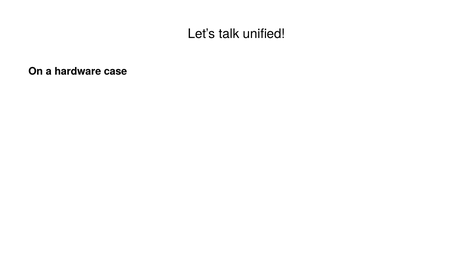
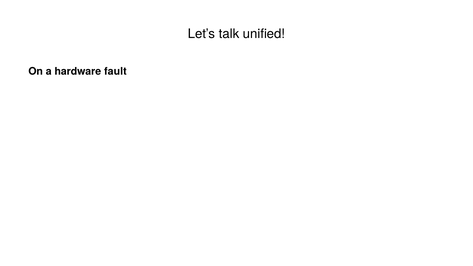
case: case -> fault
